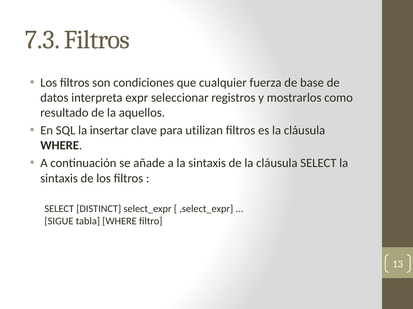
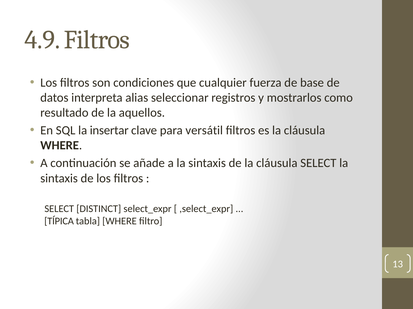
7.3: 7.3 -> 4.9
expr: expr -> alias
utilizan: utilizan -> versátil
SIGUE: SIGUE -> TÍPICA
